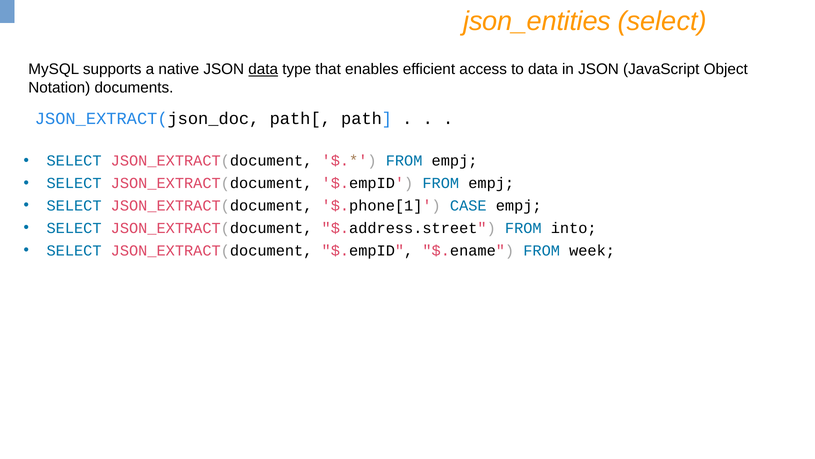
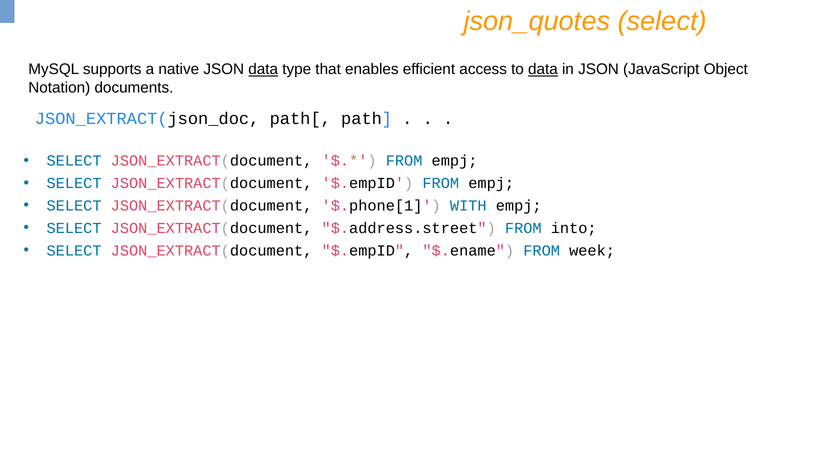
json_entities: json_entities -> json_quotes
data at (543, 69) underline: none -> present
CASE: CASE -> WITH
